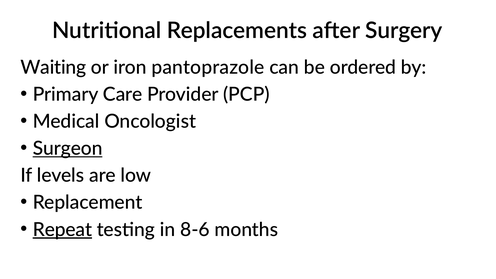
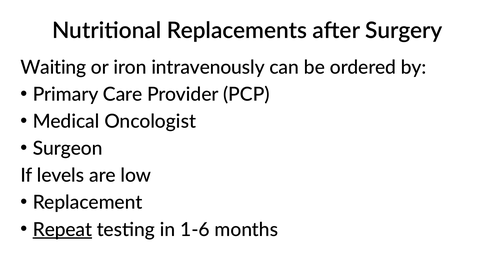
pantoprazole: pantoprazole -> intravenously
Surgeon underline: present -> none
8-6: 8-6 -> 1-6
